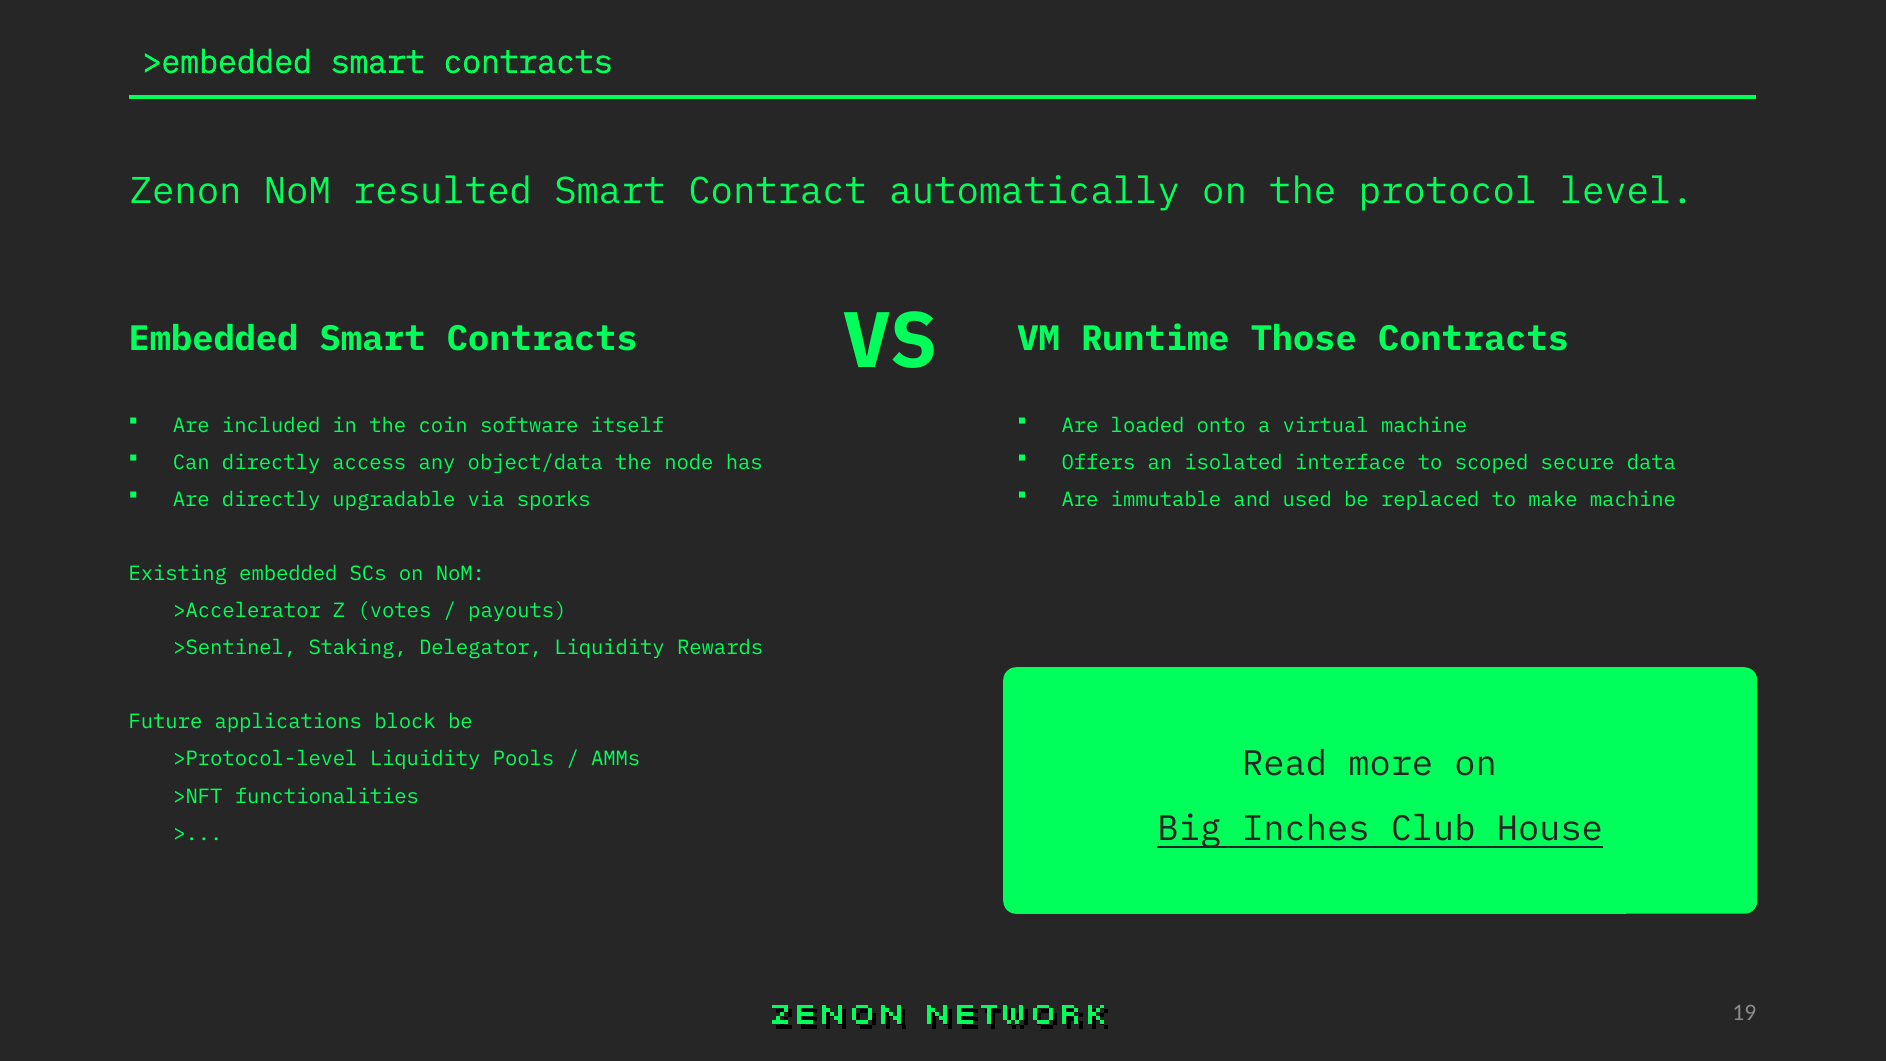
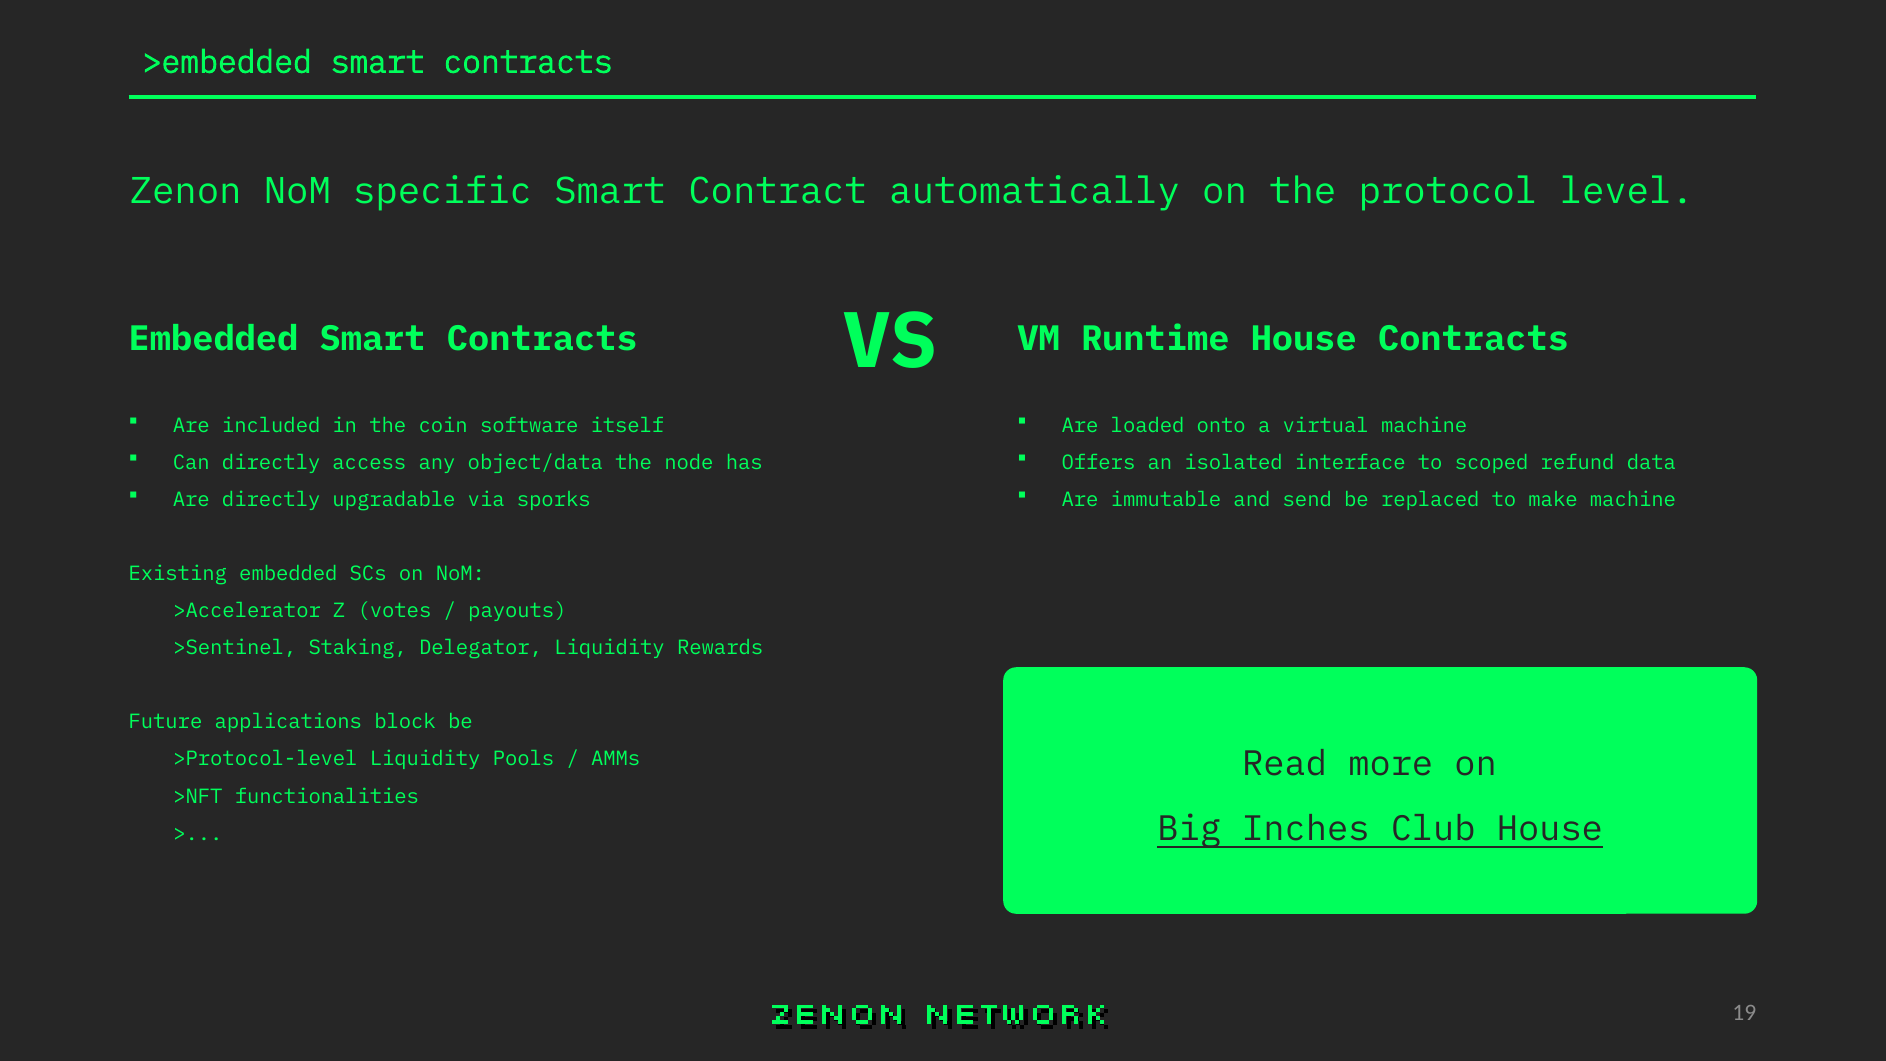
resulted: resulted -> specific
Runtime Those: Those -> House
secure: secure -> refund
used: used -> send
